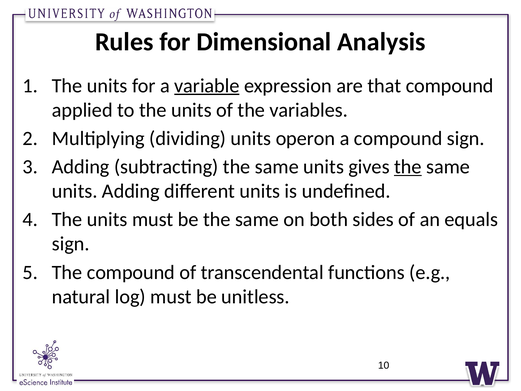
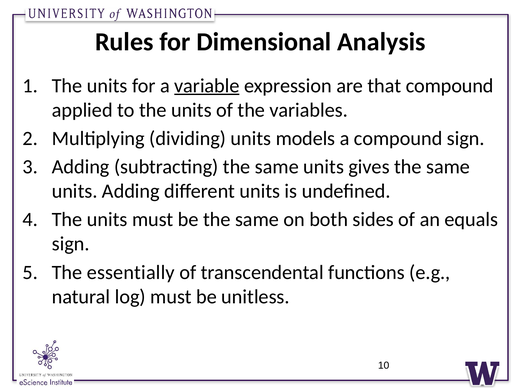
operon: operon -> models
the at (408, 167) underline: present -> none
The compound: compound -> essentially
